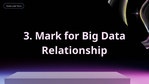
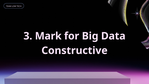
Relationship: Relationship -> Constructive
